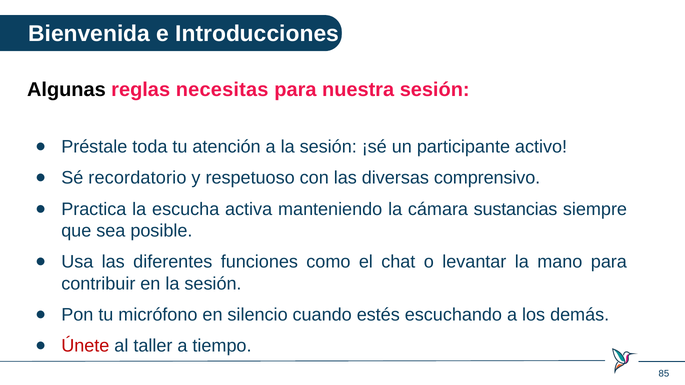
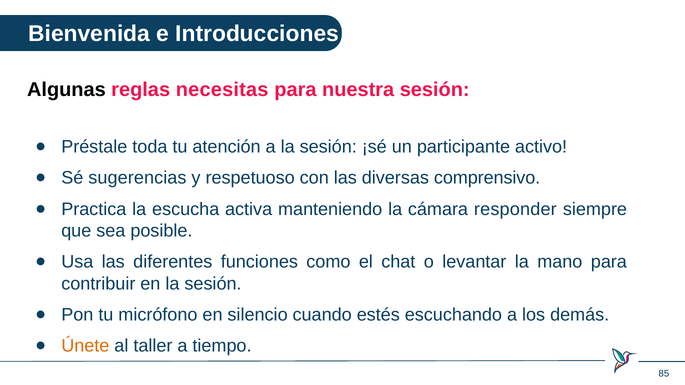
recordatorio: recordatorio -> sugerencias
sustancias: sustancias -> responder
Únete colour: red -> orange
